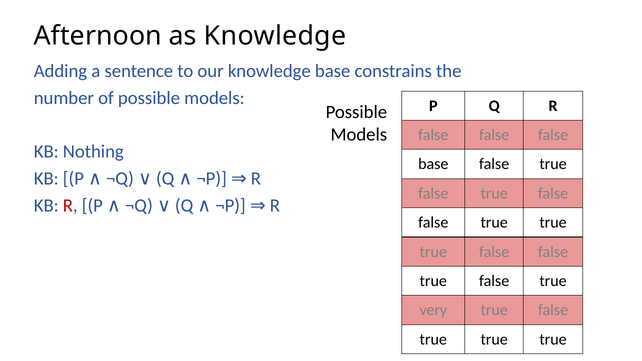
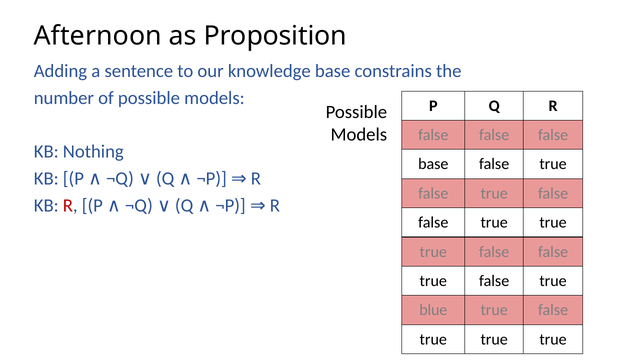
as Knowledge: Knowledge -> Proposition
very: very -> blue
